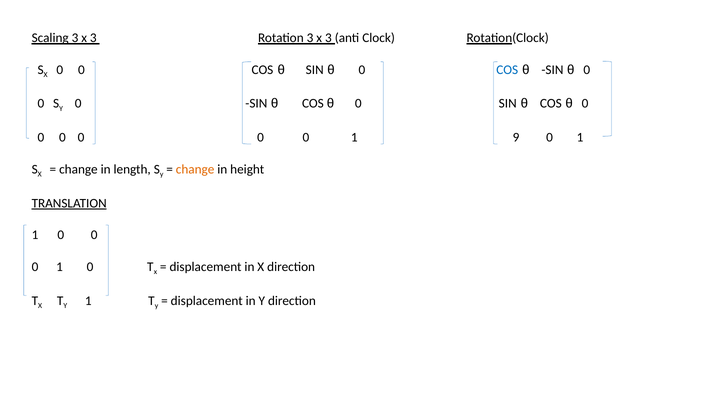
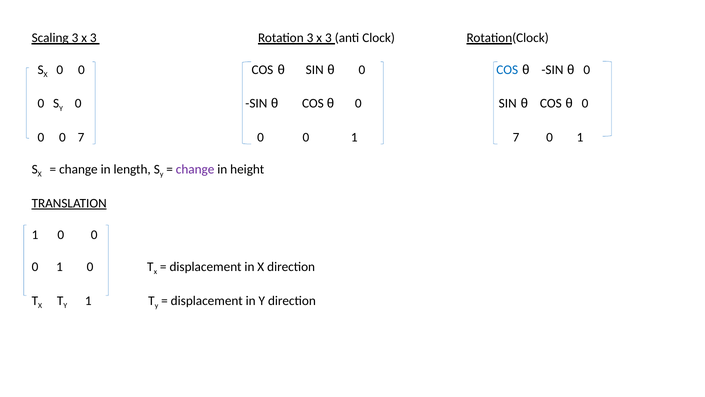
0 at (81, 137): 0 -> 7
1 9: 9 -> 7
change at (195, 169) colour: orange -> purple
